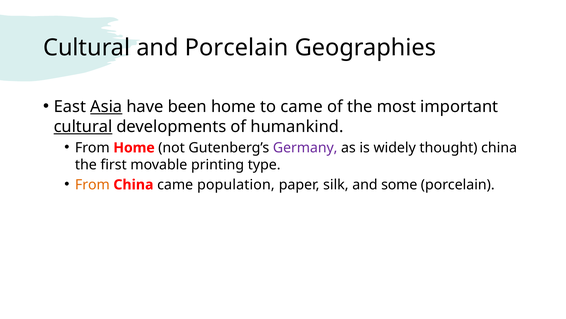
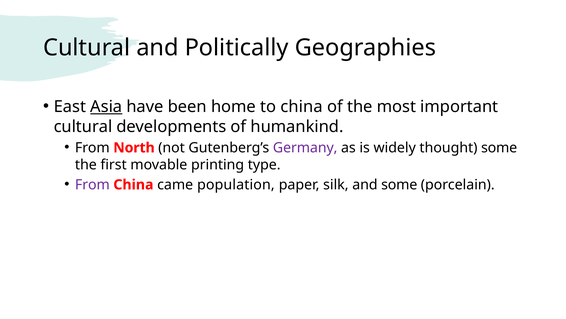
and Porcelain: Porcelain -> Politically
to came: came -> china
cultural at (83, 126) underline: present -> none
From Home: Home -> North
thought china: china -> some
From at (92, 184) colour: orange -> purple
